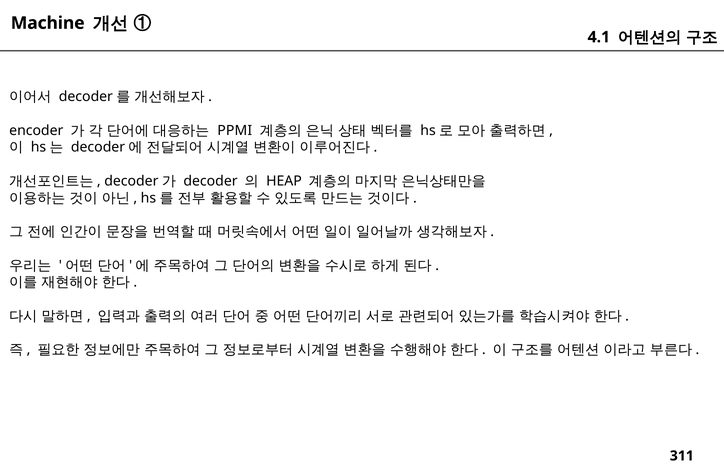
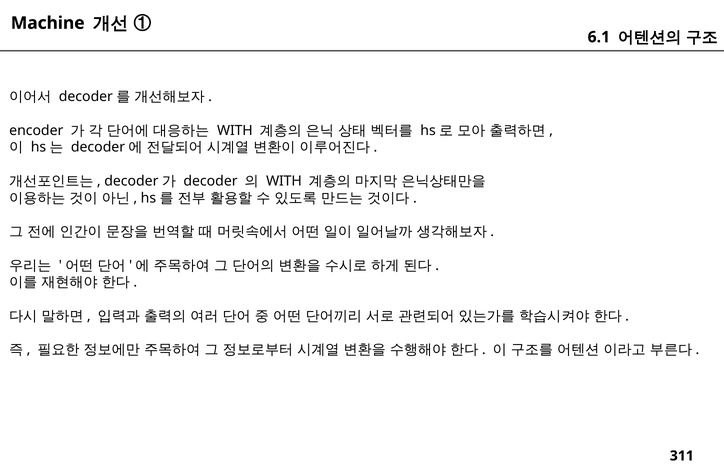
4.1: 4.1 -> 6.1
PPMI at (235, 131): PPMI -> WITH
HEAP at (284, 181): HEAP -> WITH
